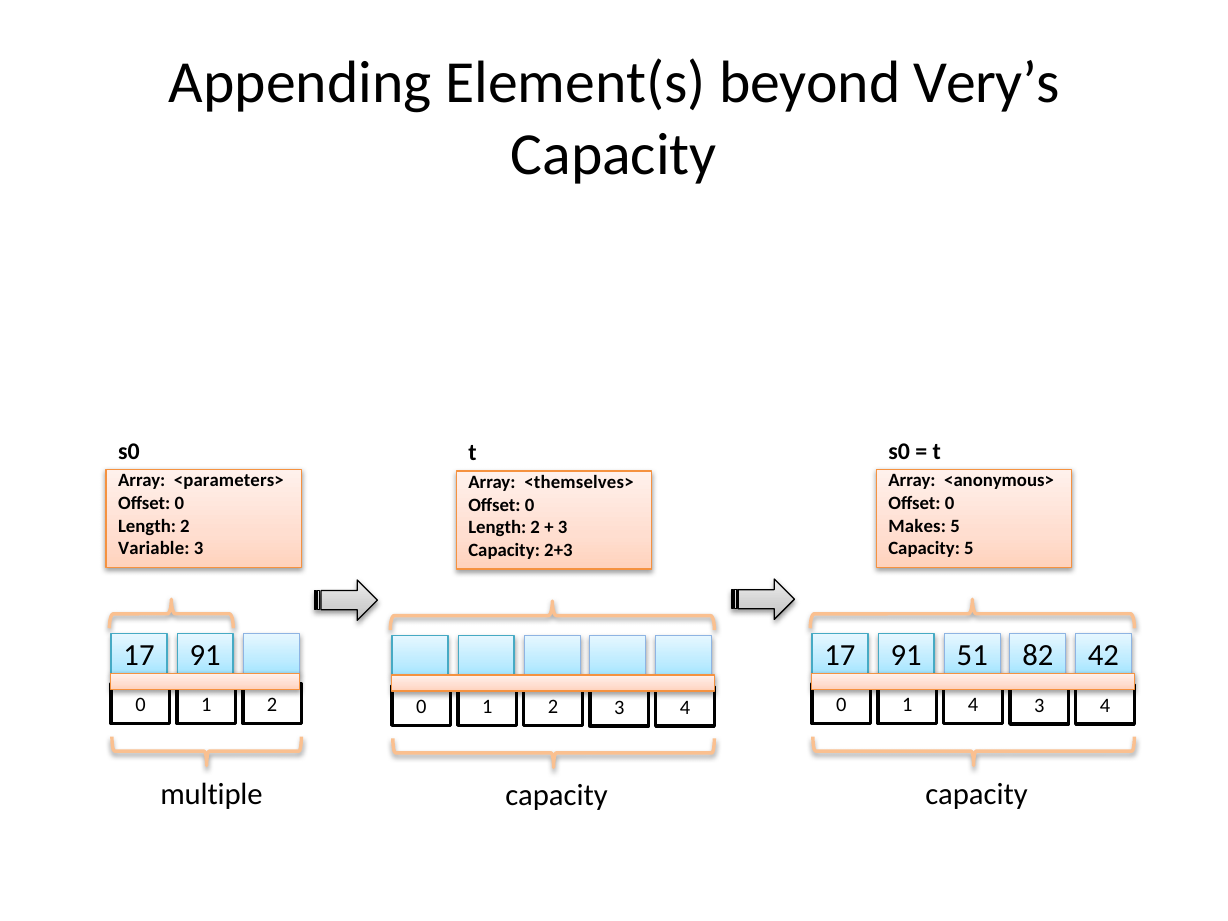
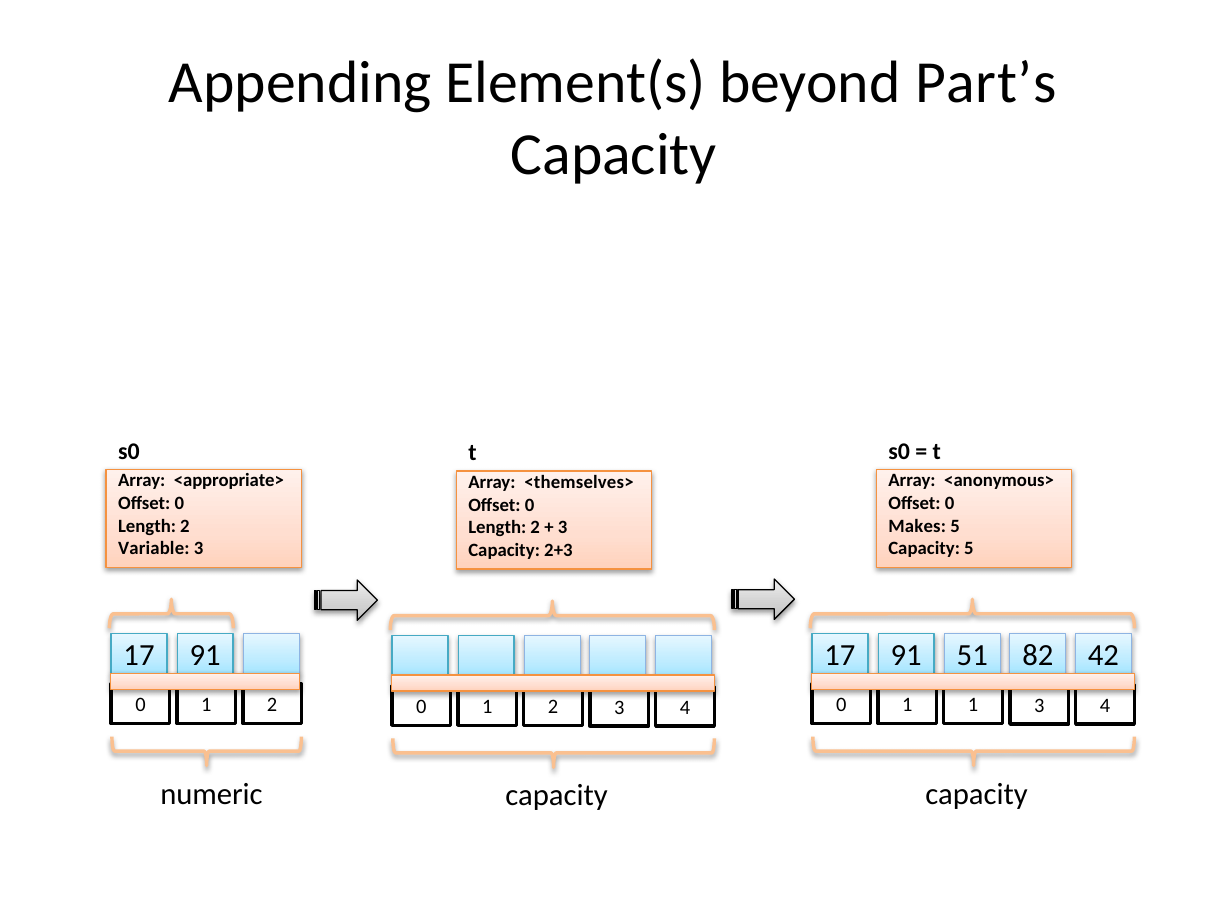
Very’s: Very’s -> Part’s
<parameters>: <parameters> -> <appropriate>
1 4: 4 -> 1
multiple: multiple -> numeric
